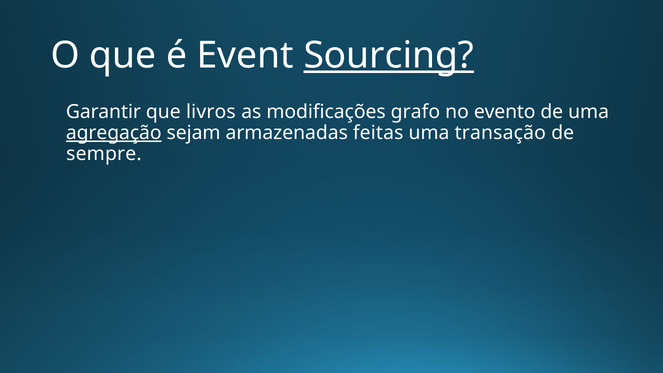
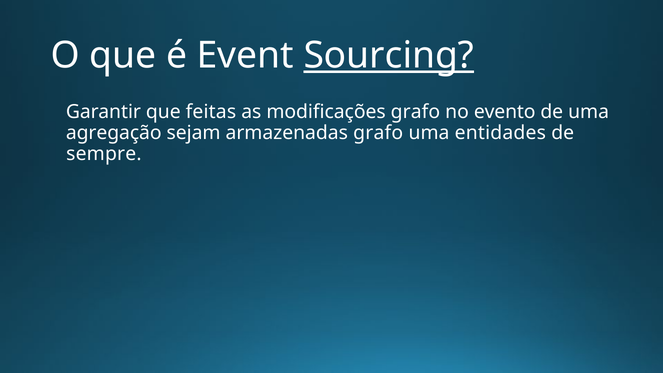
livros: livros -> feitas
agregação underline: present -> none
armazenadas feitas: feitas -> grafo
transação: transação -> entidades
